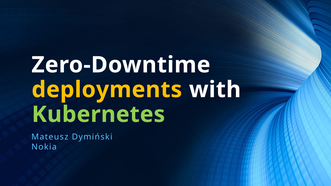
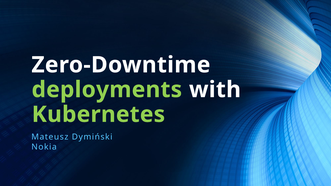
deployments colour: yellow -> light green
